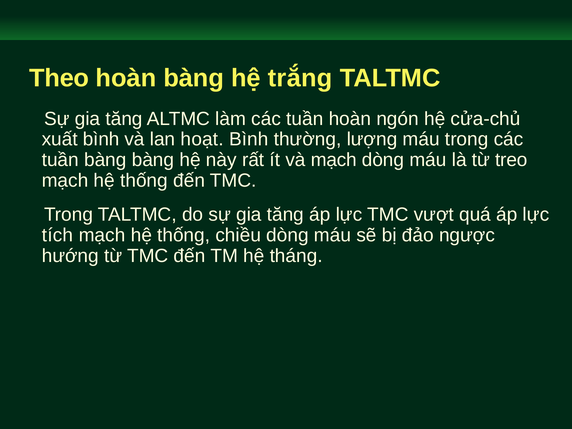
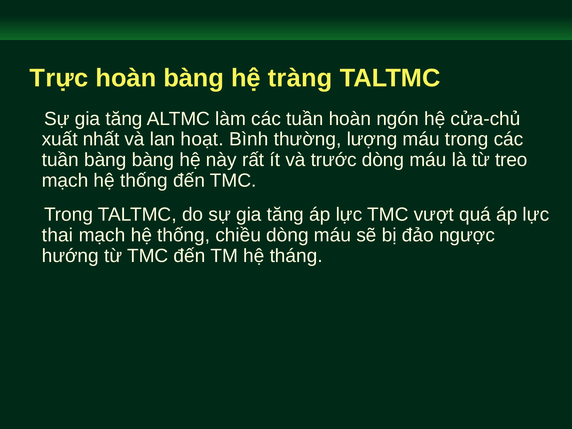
Theo: Theo -> Trực
trắng: trắng -> tràng
xuất bình: bình -> nhất
và mạch: mạch -> trước
tích: tích -> thai
